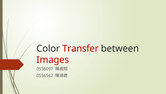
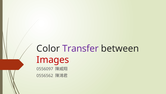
Transfer colour: red -> purple
